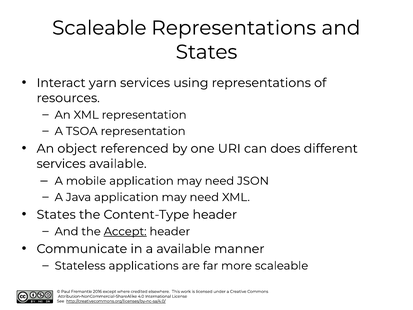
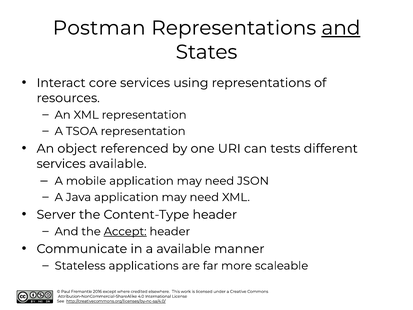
Scaleable at (99, 28): Scaleable -> Postman
and at (341, 28) underline: none -> present
yarn: yarn -> core
does: does -> tests
States at (56, 214): States -> Server
